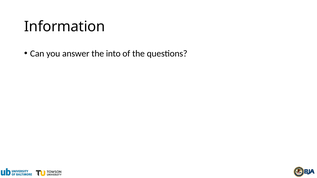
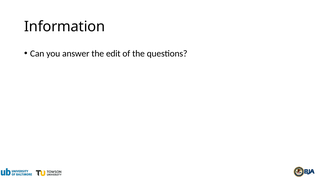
into: into -> edit
